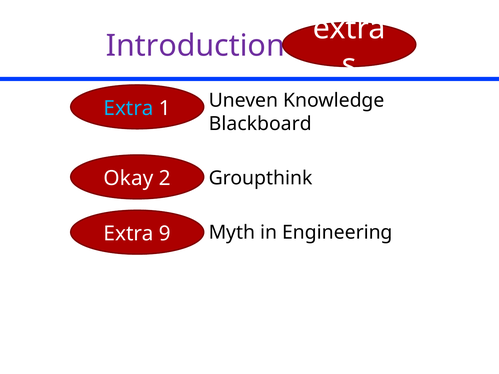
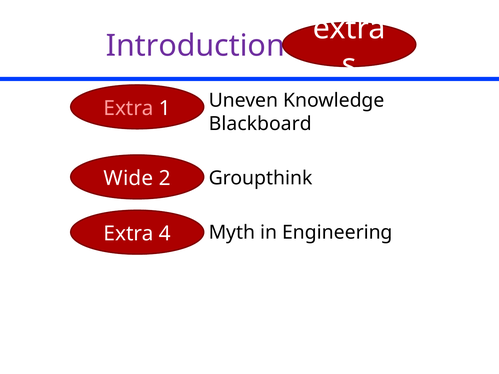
Extra at (129, 108) colour: light blue -> pink
Okay: Okay -> Wide
9: 9 -> 4
